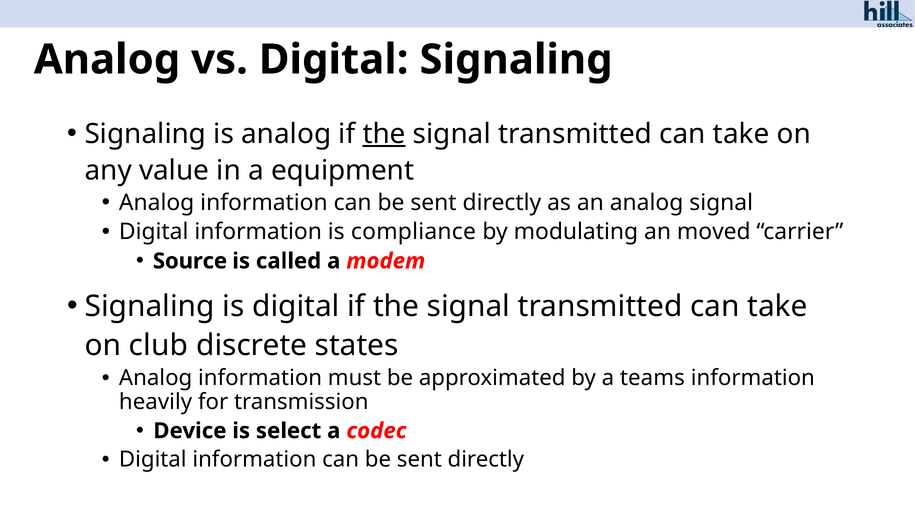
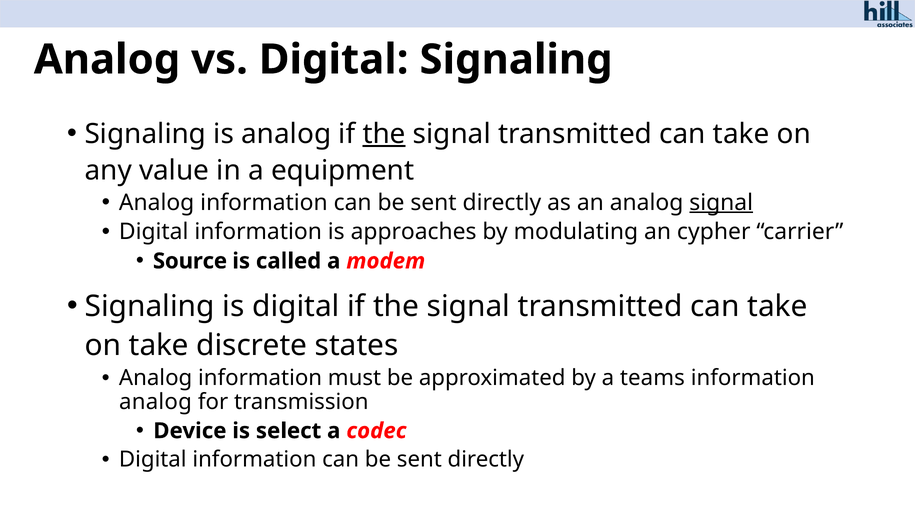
signal at (721, 203) underline: none -> present
compliance: compliance -> approaches
moved: moved -> cypher
on club: club -> take
heavily at (156, 403): heavily -> analog
